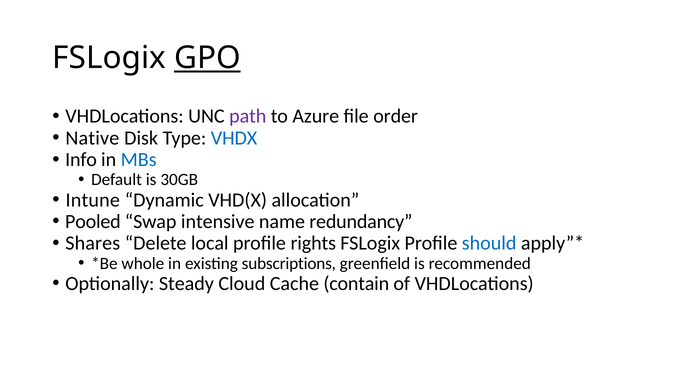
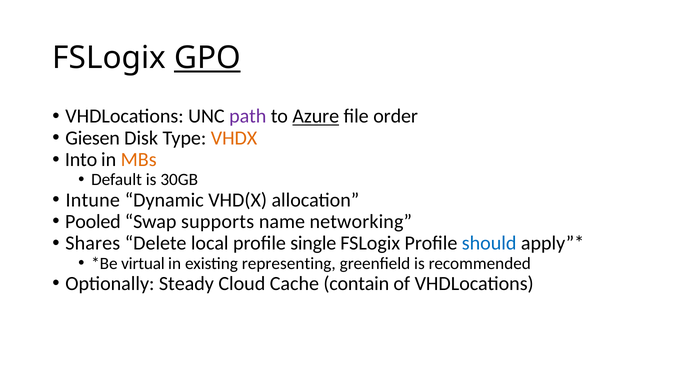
Azure underline: none -> present
Native: Native -> Giesen
VHDX colour: blue -> orange
Info: Info -> Into
MBs colour: blue -> orange
intensive: intensive -> supports
redundancy: redundancy -> networking
rights: rights -> single
whole: whole -> virtual
subscriptions: subscriptions -> representing
